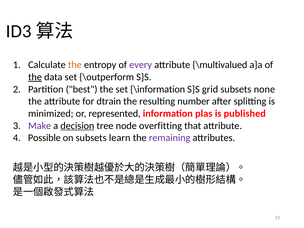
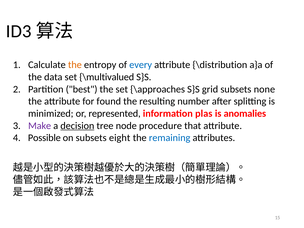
every colour: purple -> blue
\multivalued: \multivalued -> \distribution
the at (35, 77) underline: present -> none
\outperform: \outperform -> \multivalued
\information: \information -> \approaches
dtrain: dtrain -> found
published: published -> anomalies
overfitting: overfitting -> procedure
learn: learn -> eight
remaining colour: purple -> blue
